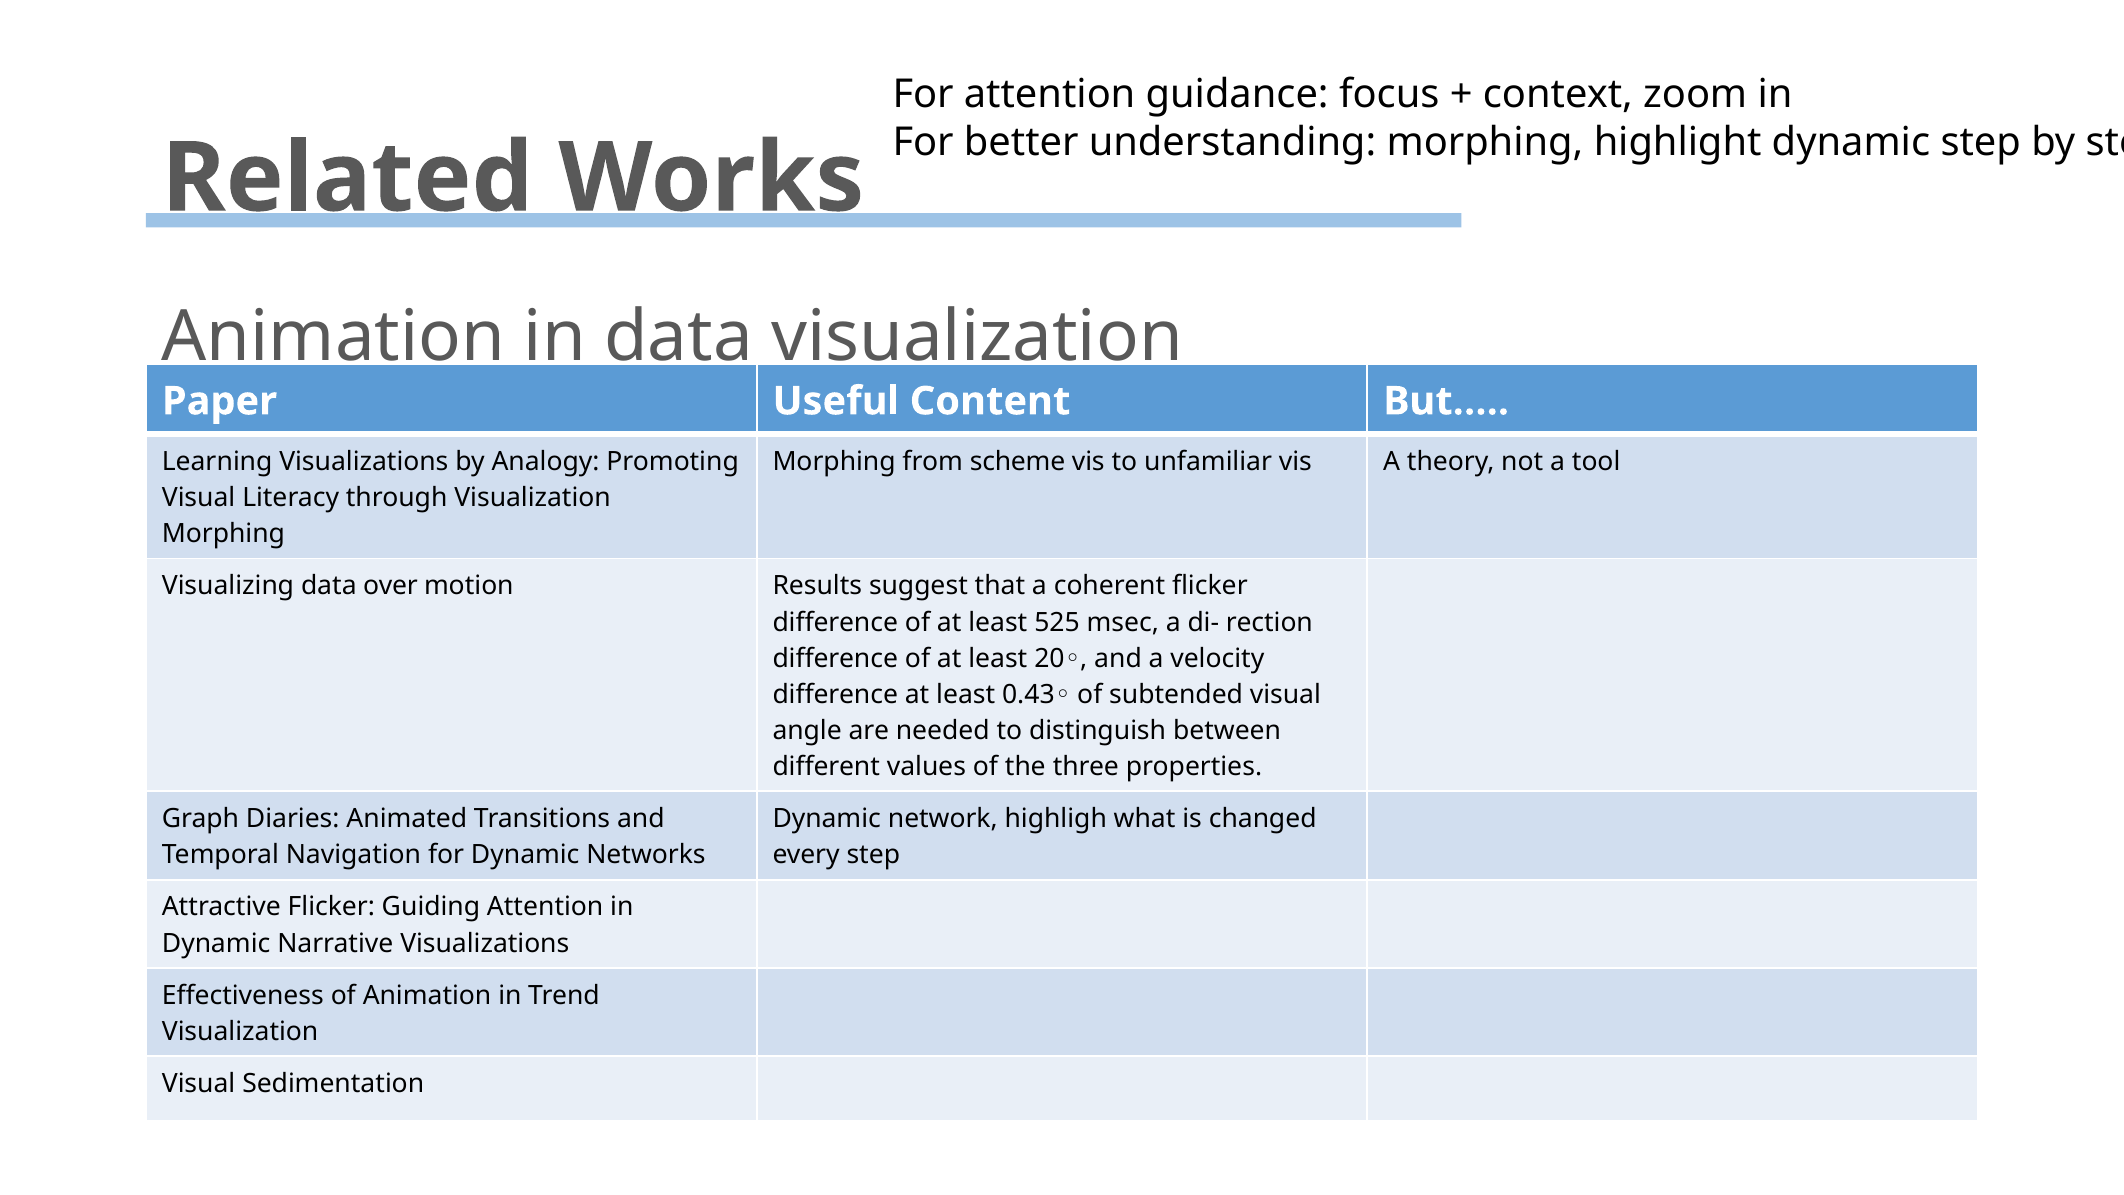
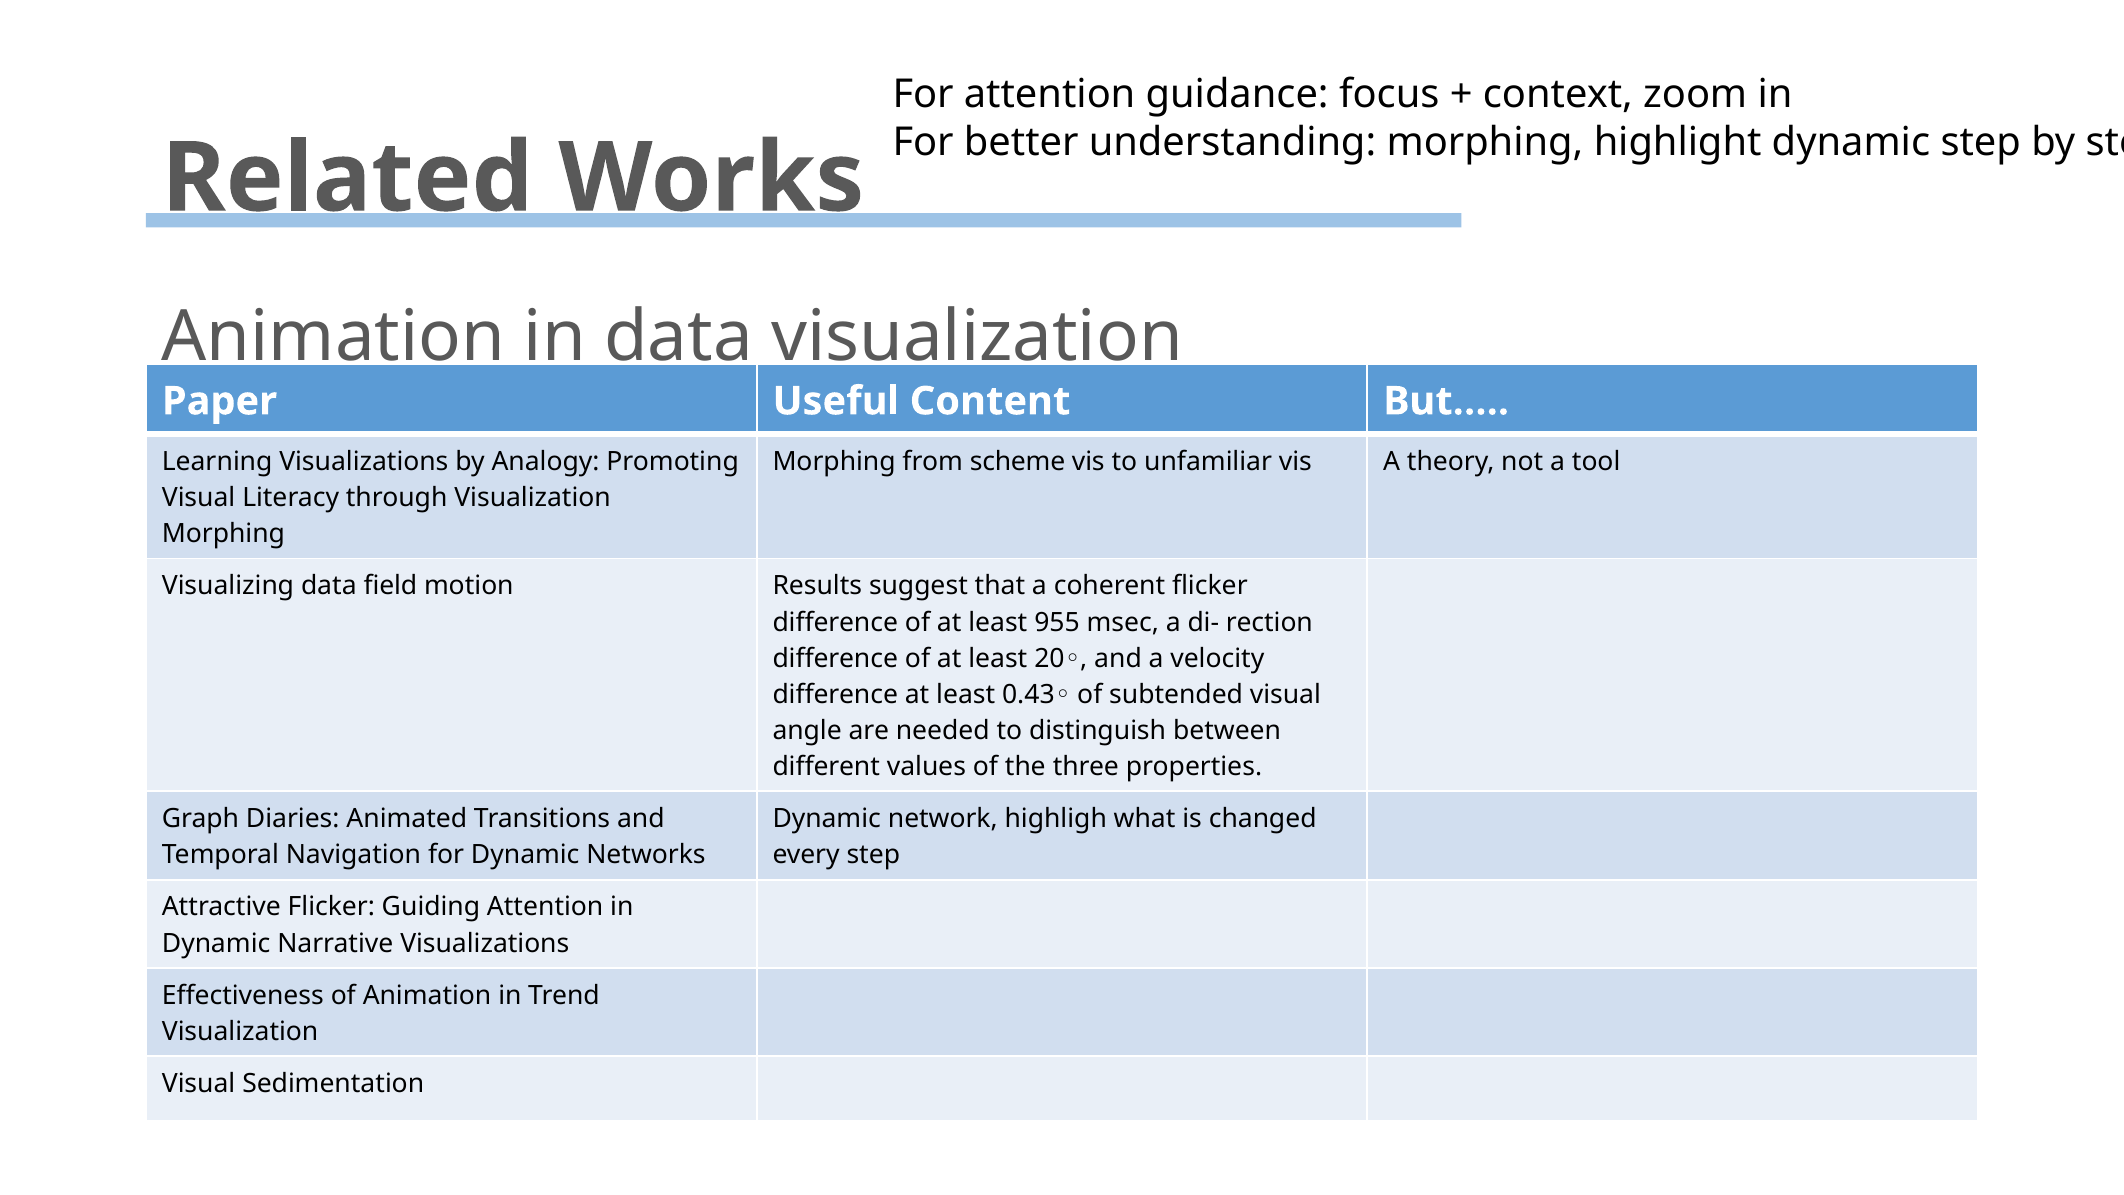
over: over -> field
525: 525 -> 955
